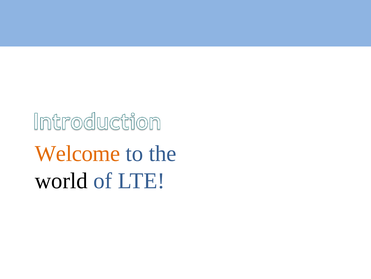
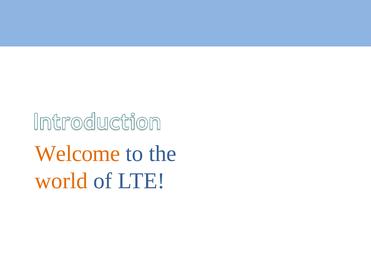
world colour: black -> orange
